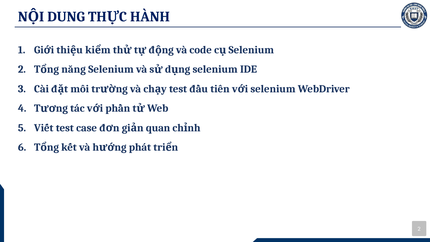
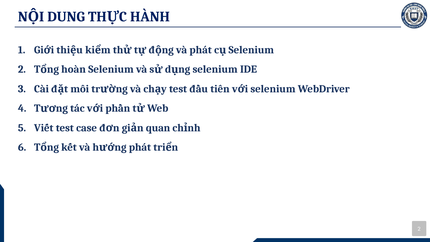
và code: code -> phát
năng: năng -> hoàn
